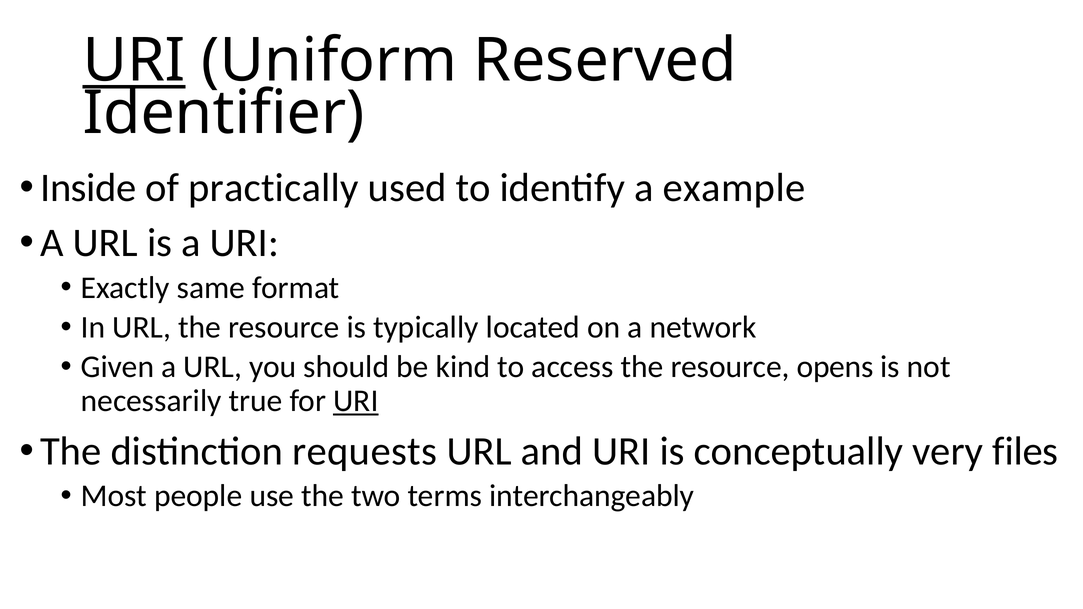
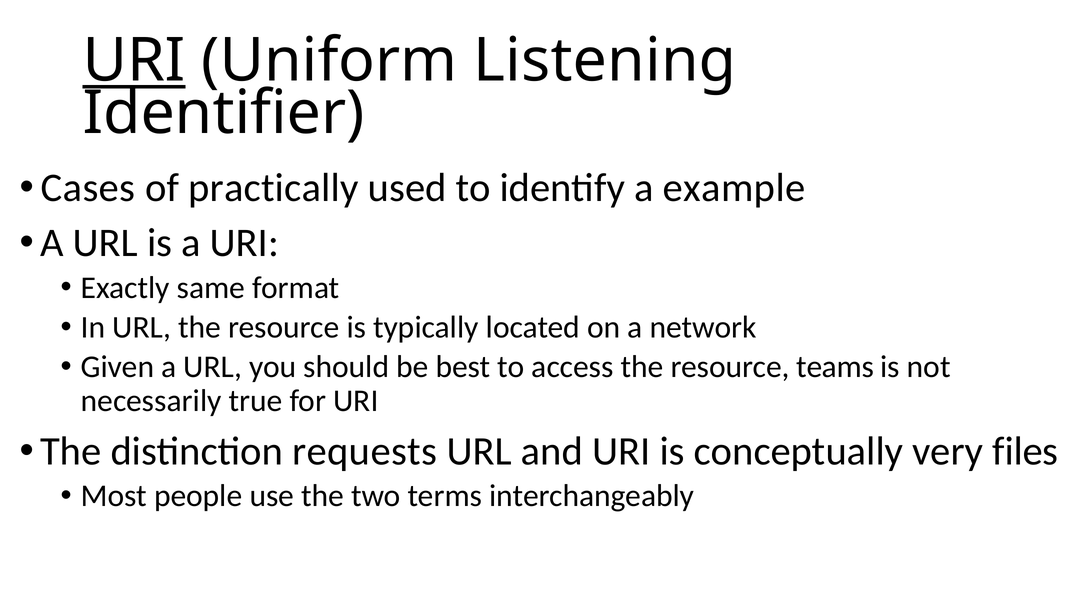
Reserved: Reserved -> Listening
Inside: Inside -> Cases
kind: kind -> best
opens: opens -> teams
URI at (356, 401) underline: present -> none
